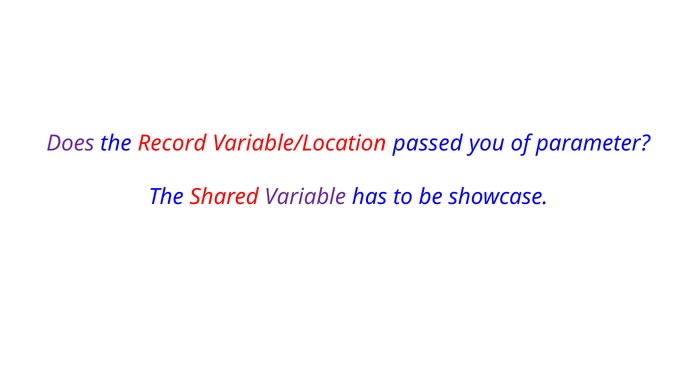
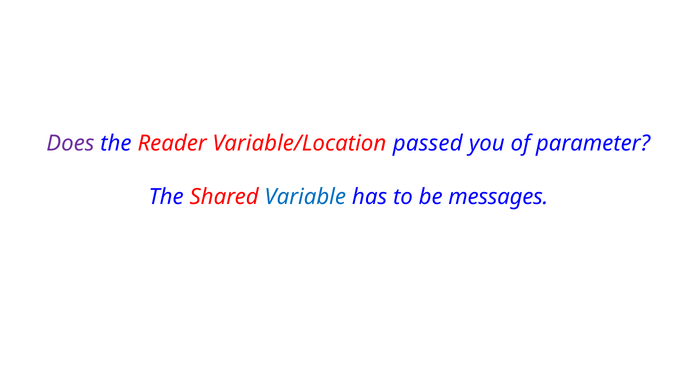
Record: Record -> Reader
Variable colour: purple -> blue
showcase: showcase -> messages
